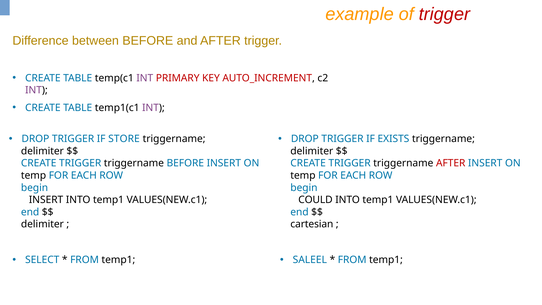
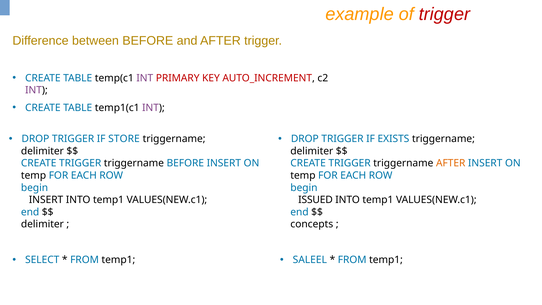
AFTER at (451, 163) colour: red -> orange
COULD: COULD -> ISSUED
cartesian: cartesian -> concepts
